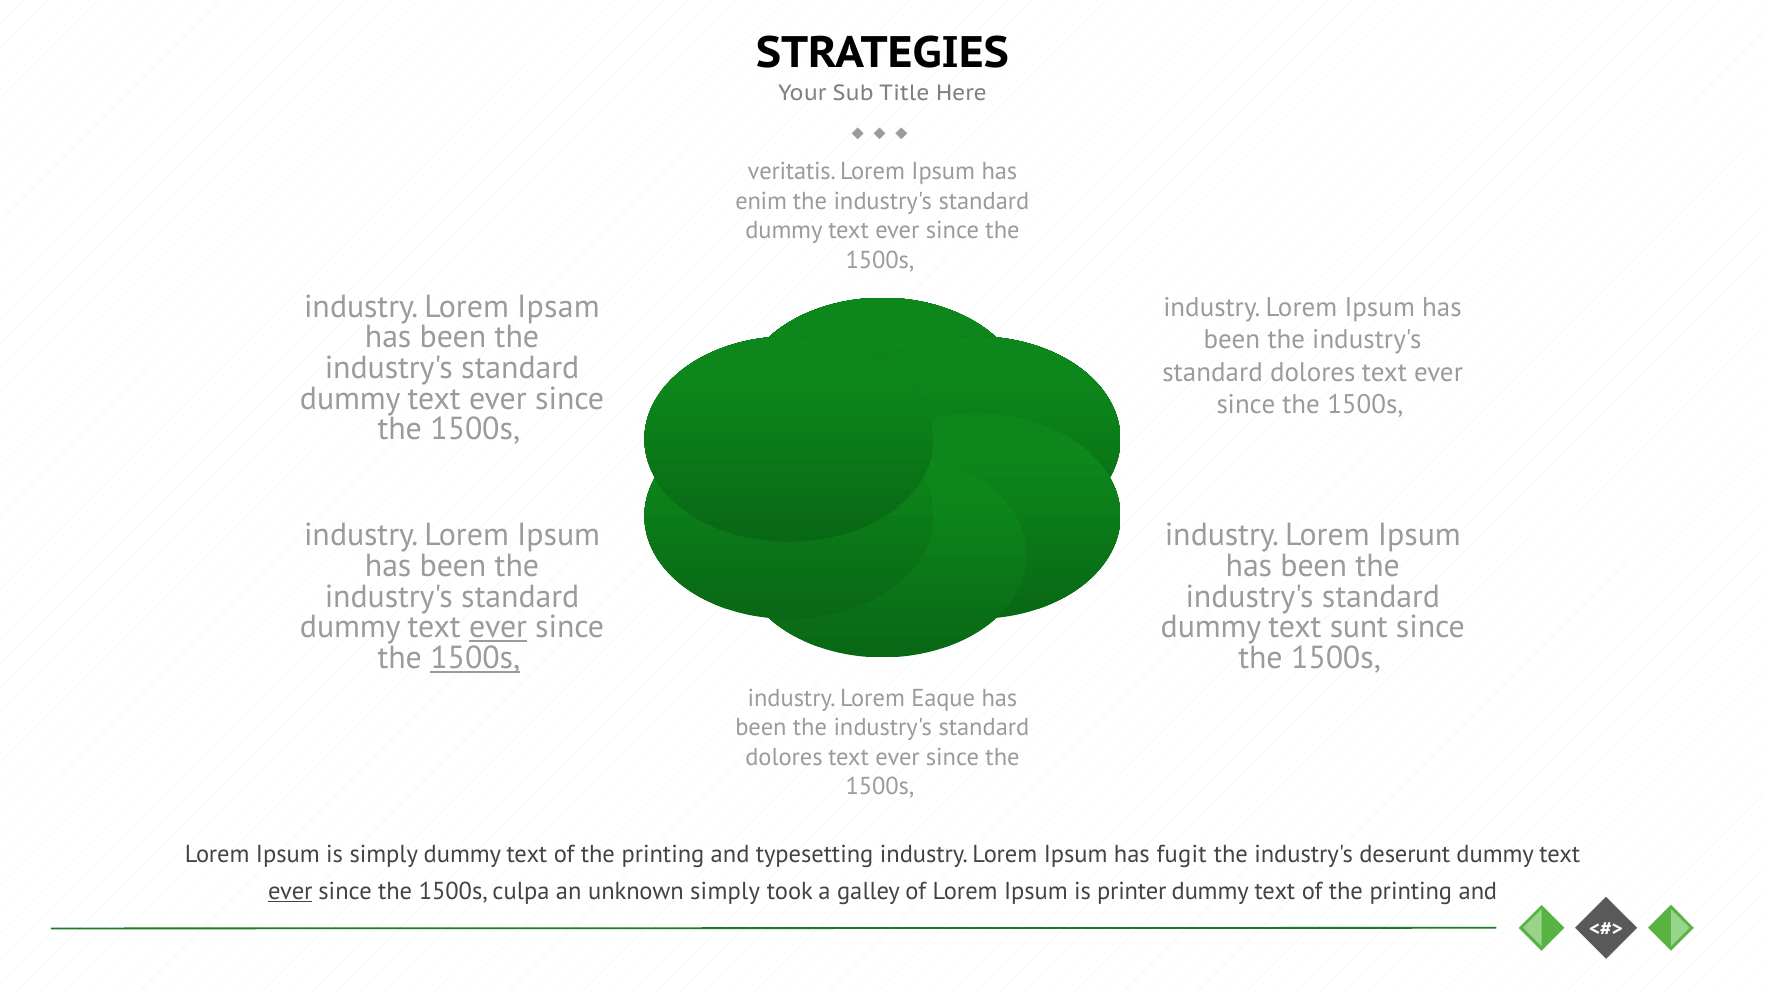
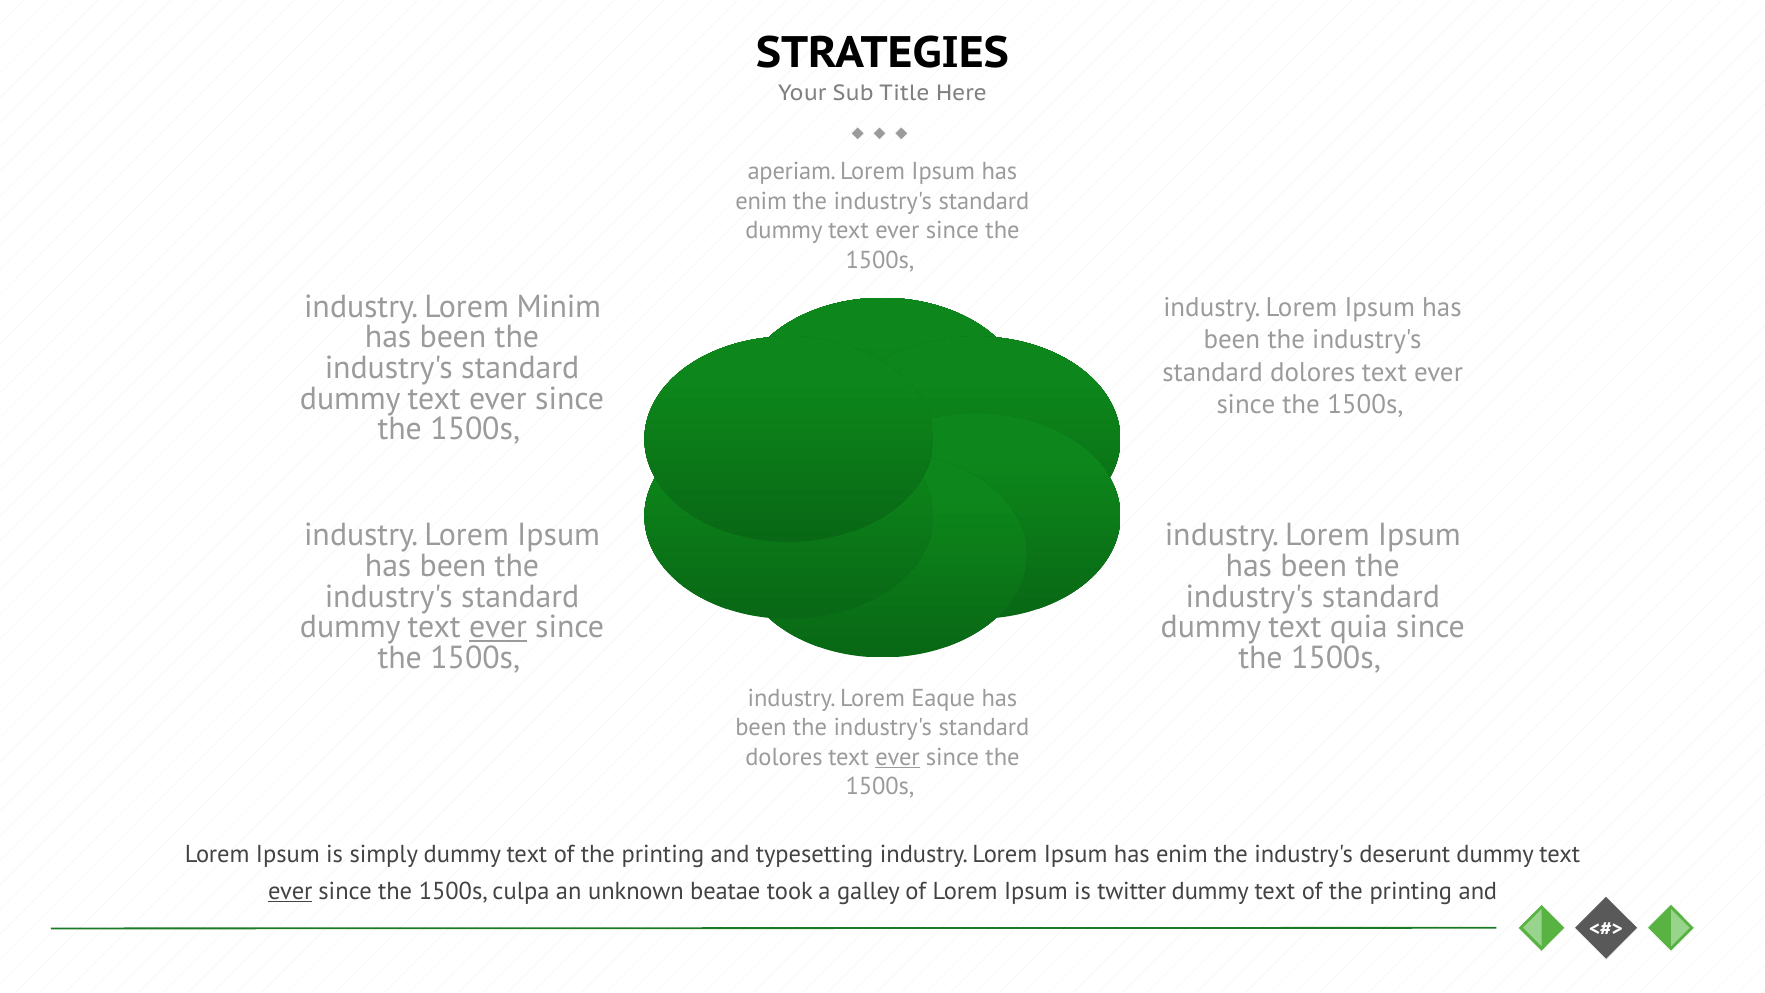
veritatis: veritatis -> aperiam
Ipsam: Ipsam -> Minim
sunt: sunt -> quia
1500s at (475, 658) underline: present -> none
ever at (898, 757) underline: none -> present
fugit at (1182, 854): fugit -> enim
unknown simply: simply -> beatae
printer: printer -> twitter
